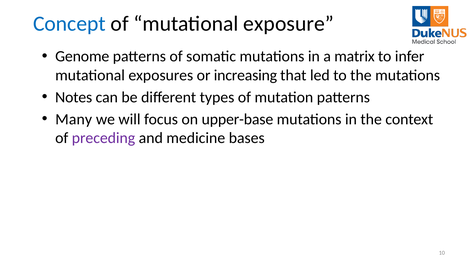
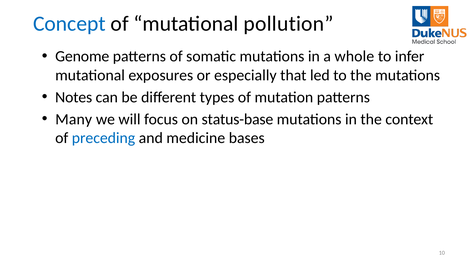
exposure: exposure -> pollution
matrix: matrix -> whole
increasing: increasing -> especially
upper-base: upper-base -> status-base
preceding colour: purple -> blue
